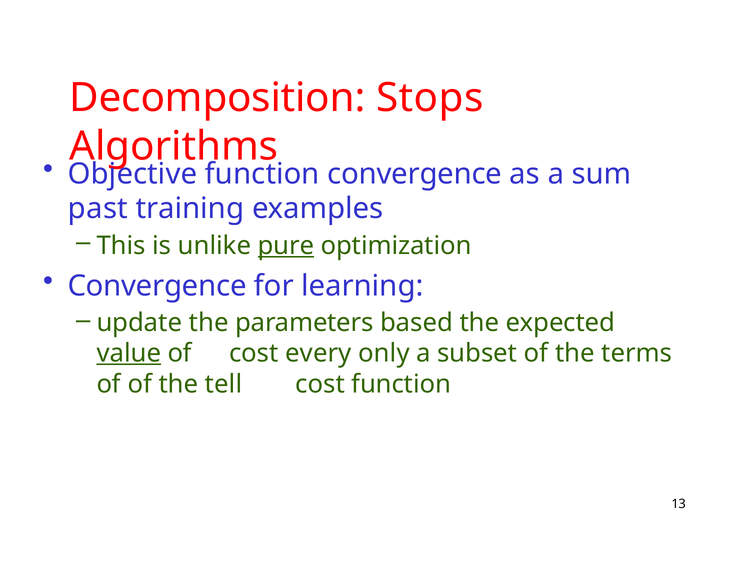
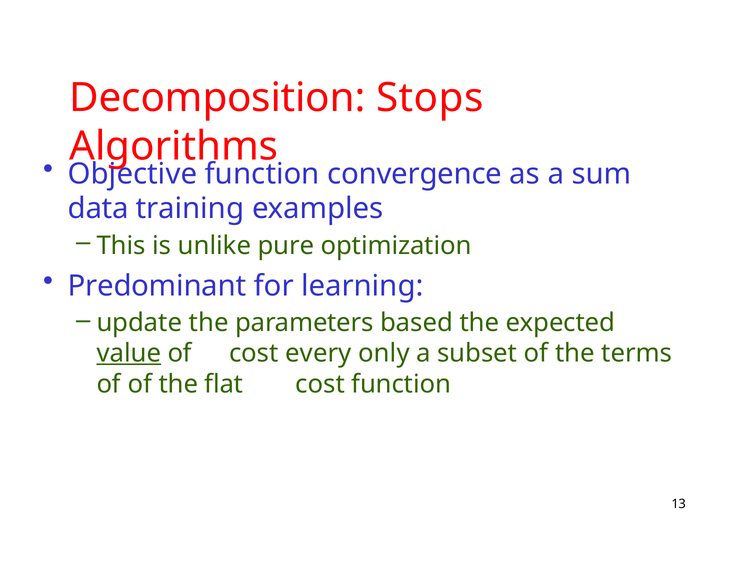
past: past -> data
pure underline: present -> none
Convergence at (157, 286): Convergence -> Predominant
tell: tell -> flat
